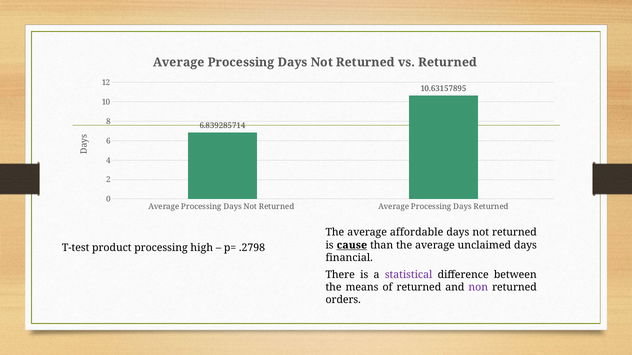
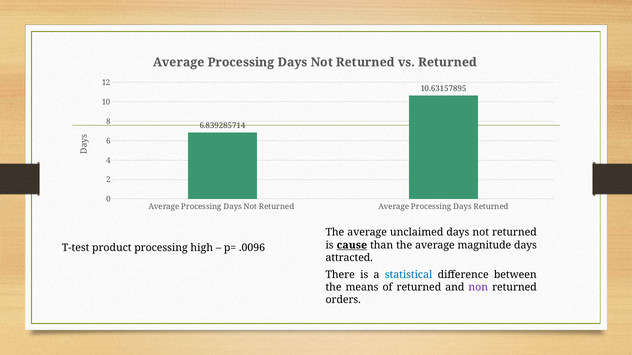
affordable: affordable -> unclaimed
unclaimed: unclaimed -> magnitude
.2798: .2798 -> .0096
financial: financial -> attracted
statistical colour: purple -> blue
